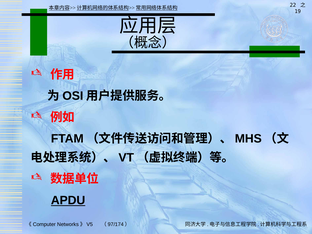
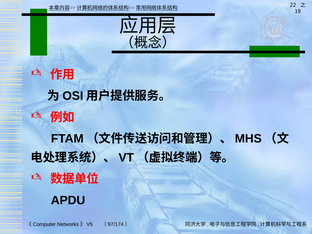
APDU underline: present -> none
